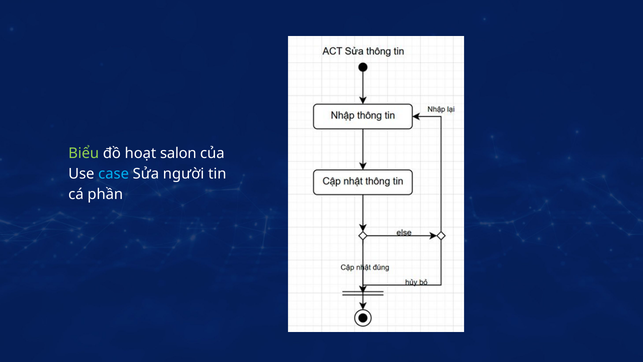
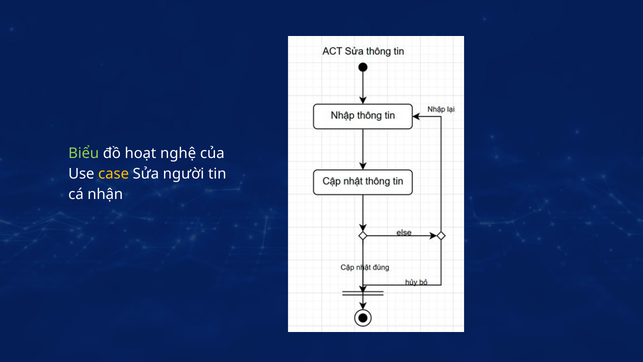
salon: salon -> nghệ
case colour: light blue -> yellow
phần: phần -> nhận
